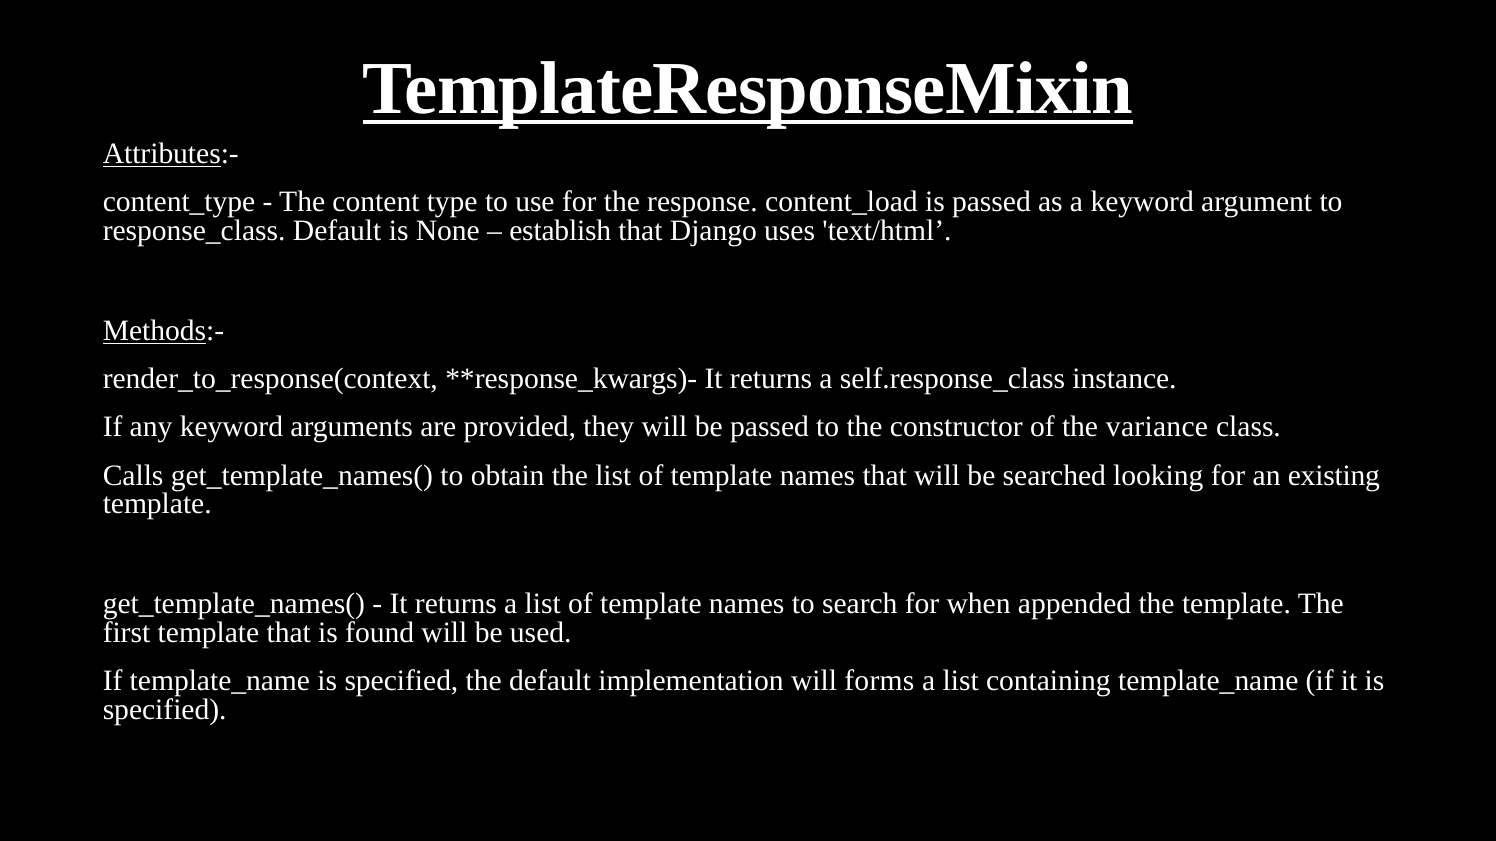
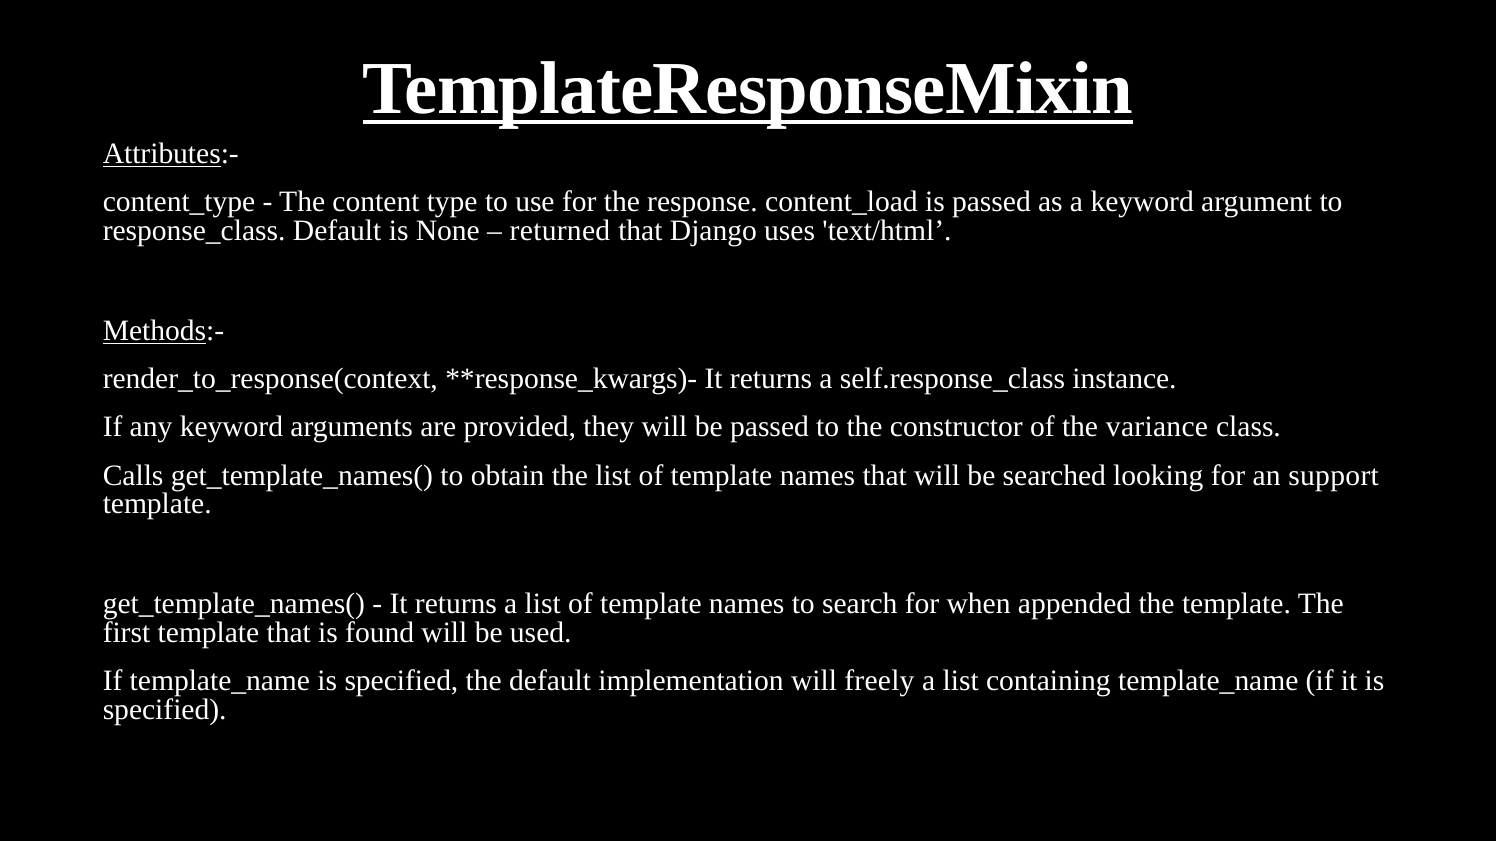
establish: establish -> returned
existing: existing -> support
forms: forms -> freely
